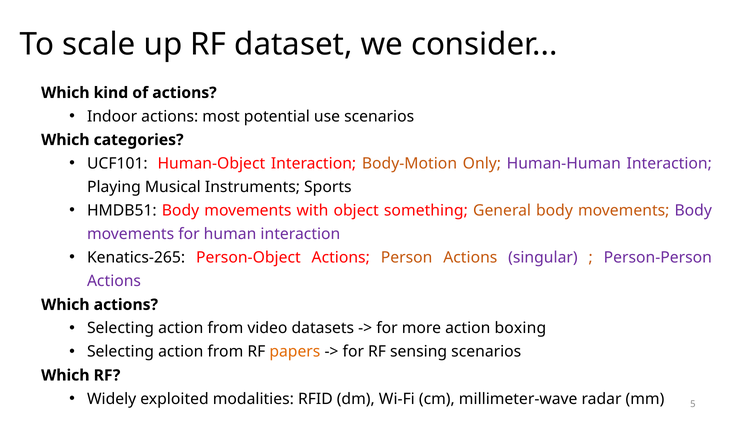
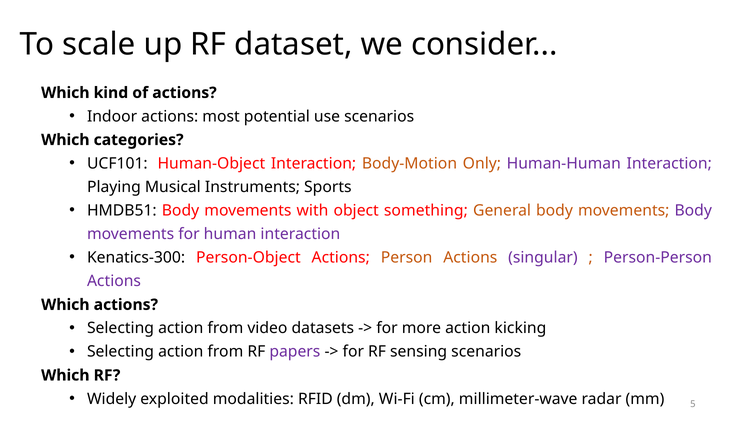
Kenatics-265: Kenatics-265 -> Kenatics-300
boxing: boxing -> kicking
papers colour: orange -> purple
